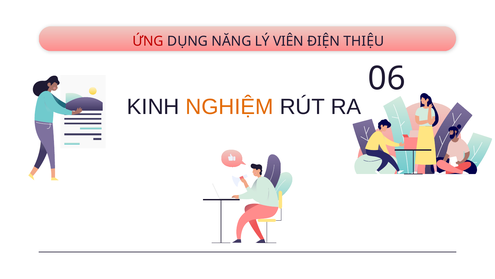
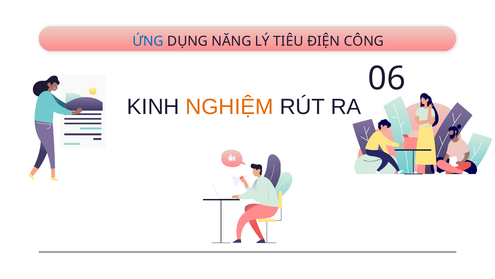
ỨNG colour: red -> blue
VIÊN: VIÊN -> TIÊU
THIỆU: THIỆU -> CÔNG
